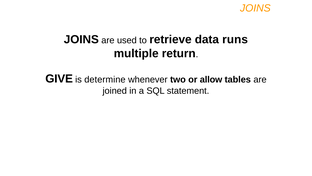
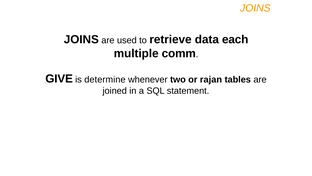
runs: runs -> each
return: return -> comm
allow: allow -> rajan
